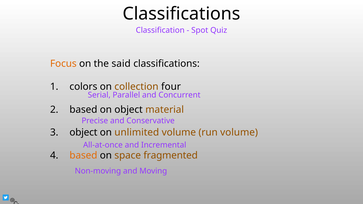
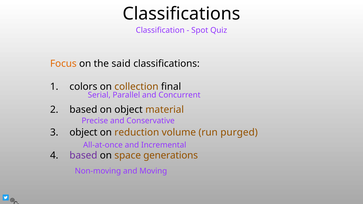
four: four -> final
unlimited: unlimited -> reduction
run volume: volume -> purged
based at (83, 156) colour: orange -> purple
fragmented: fragmented -> generations
